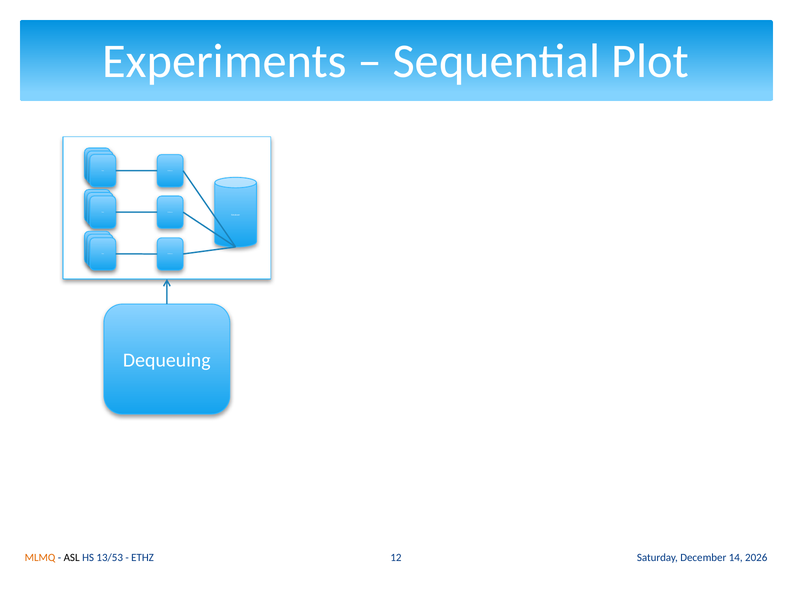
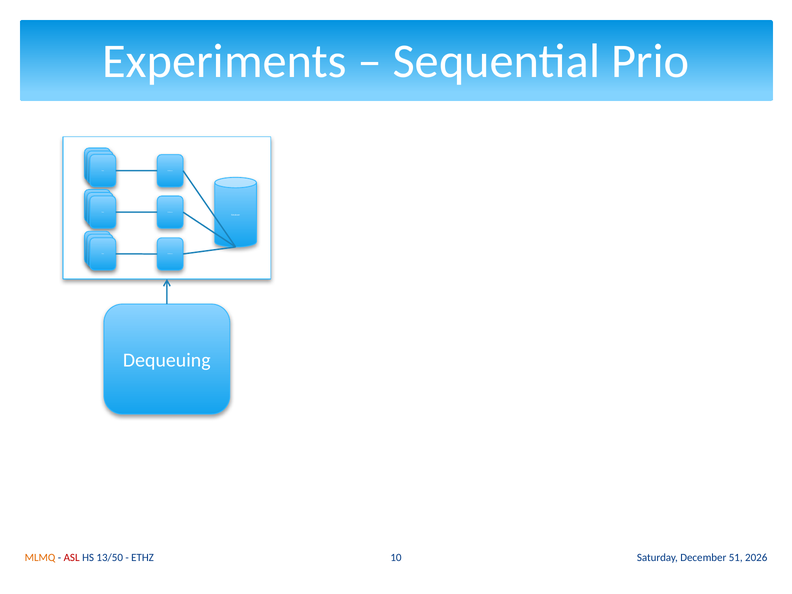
Plot: Plot -> Prio
ASL colour: black -> red
13/53: 13/53 -> 13/50
12: 12 -> 10
14: 14 -> 51
